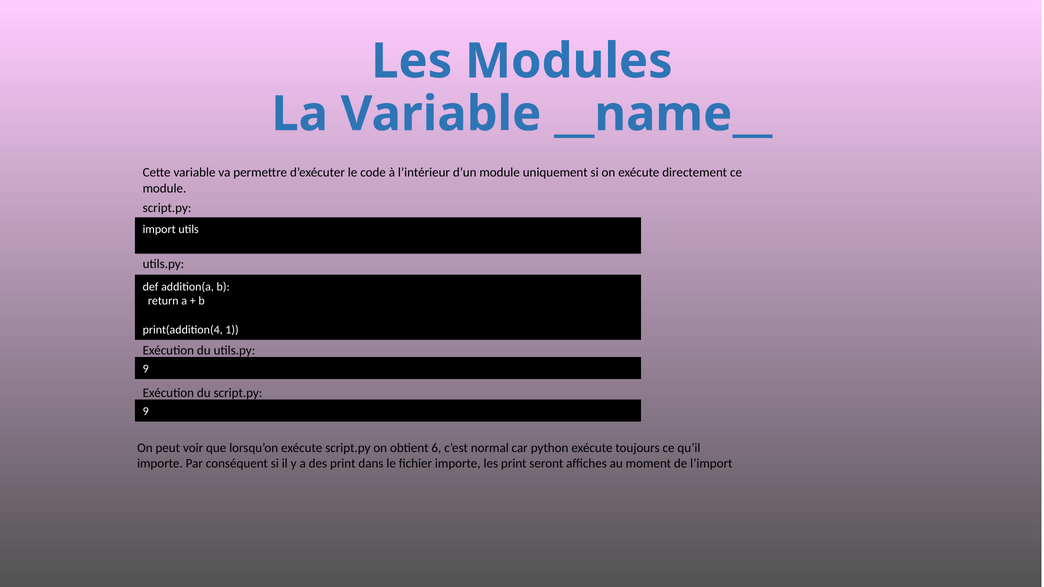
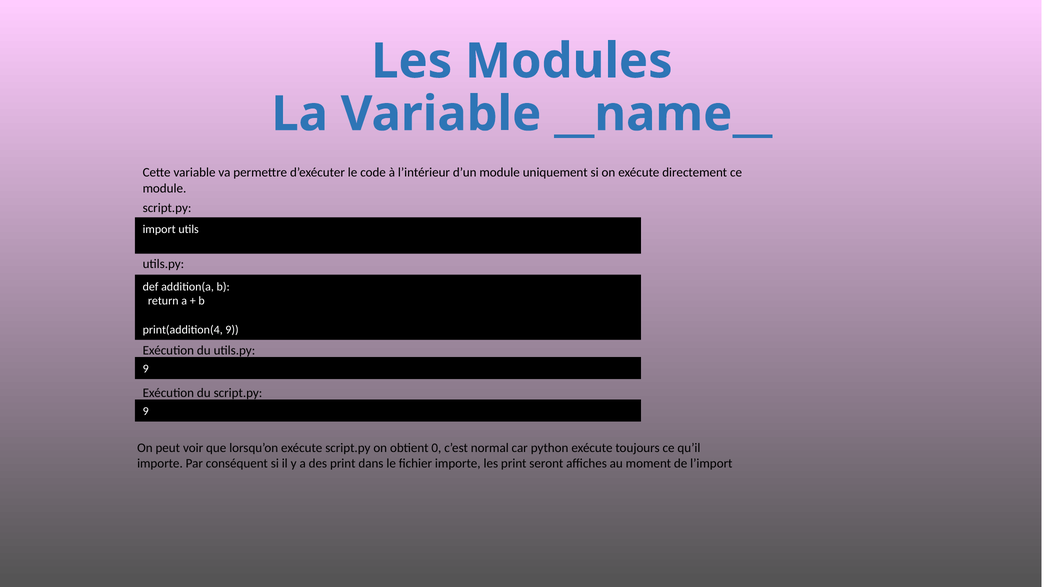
print(addition(4 1: 1 -> 9
6: 6 -> 0
